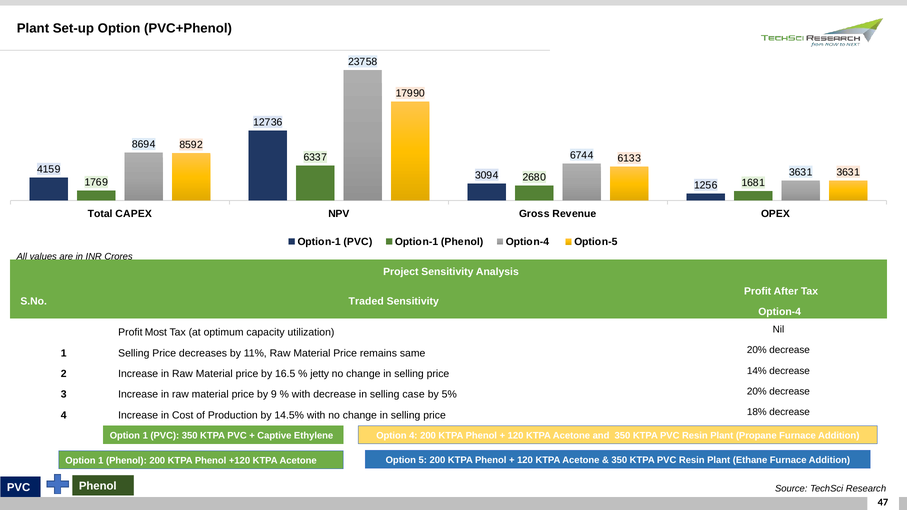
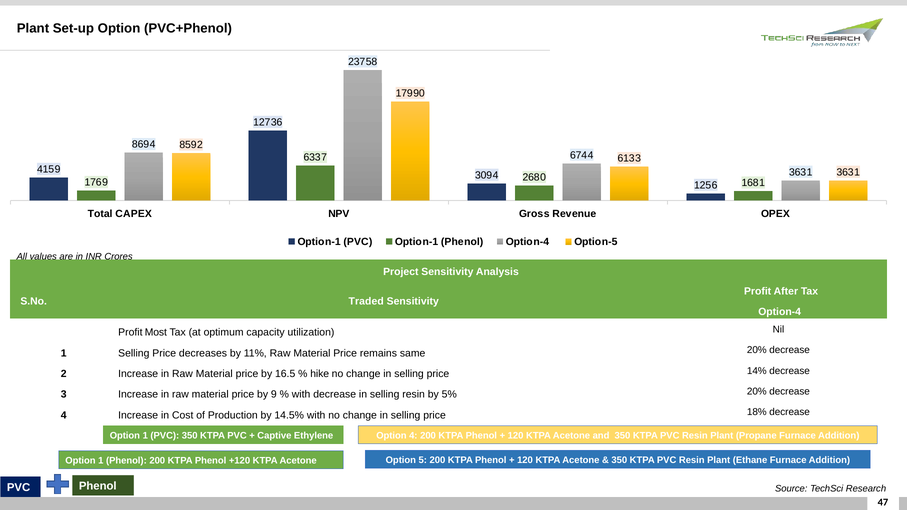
jetty: jetty -> hike
selling case: case -> resin
